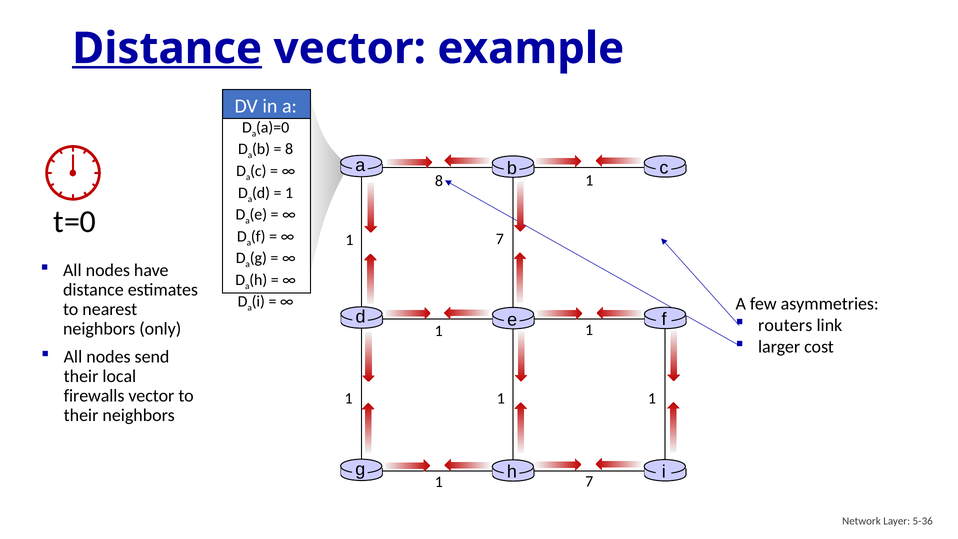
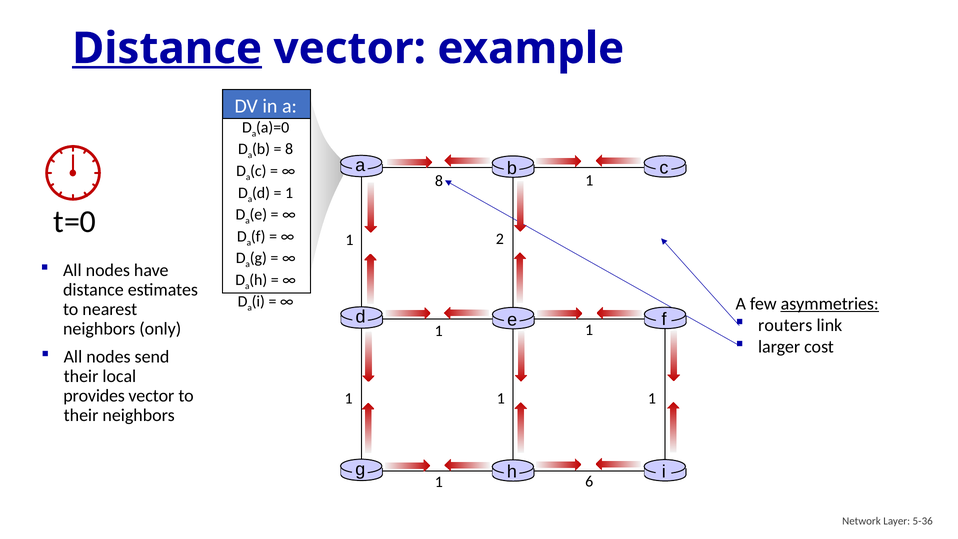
7 at (500, 239): 7 -> 2
asymmetries underline: none -> present
firewalls: firewalls -> provides
7 at (589, 481): 7 -> 6
